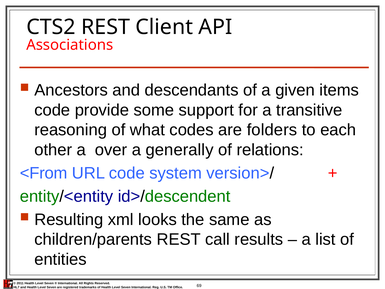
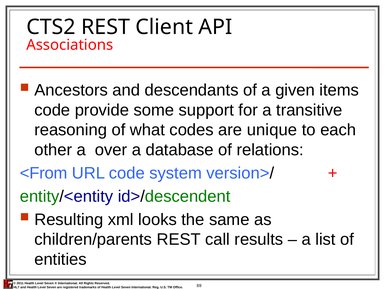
folders: folders -> unique
generally: generally -> database
